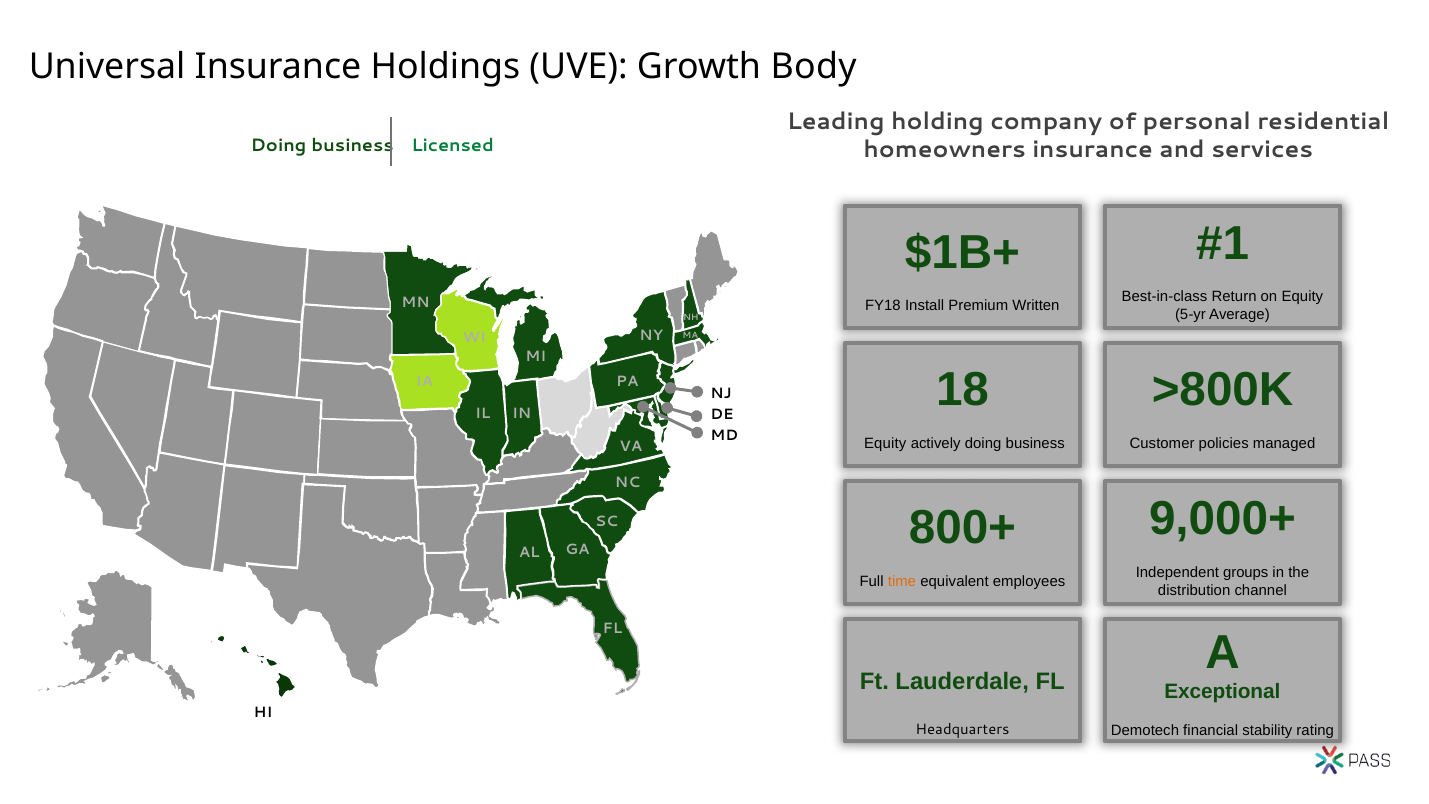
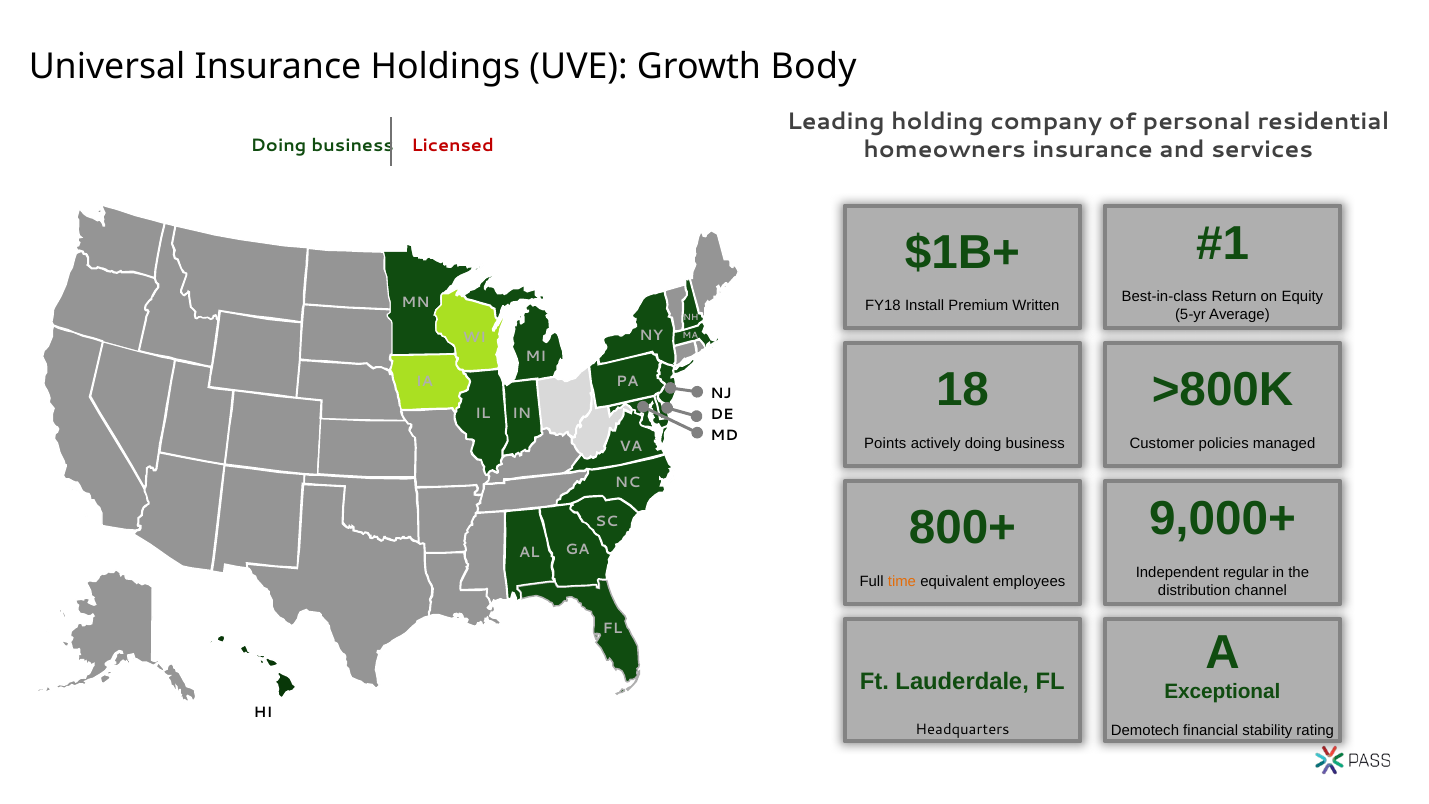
Licensed colour: green -> red
Equity at (885, 443): Equity -> Points
groups: groups -> regular
